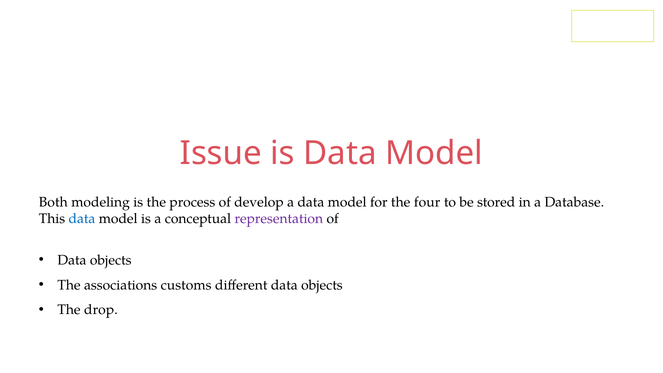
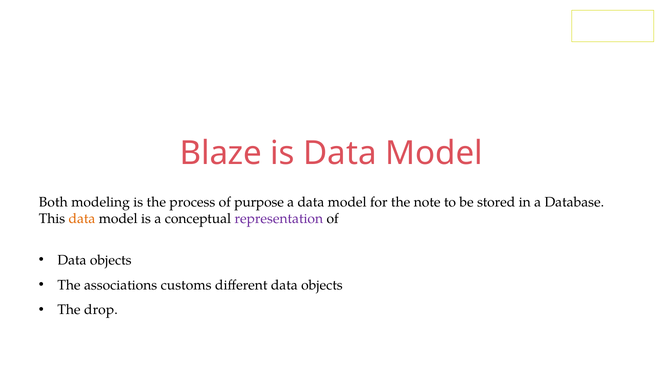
Issue: Issue -> Blaze
develop: develop -> purpose
four: four -> note
data at (82, 219) colour: blue -> orange
